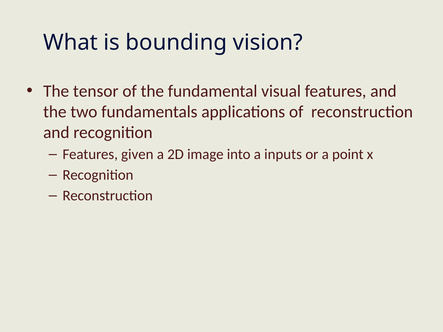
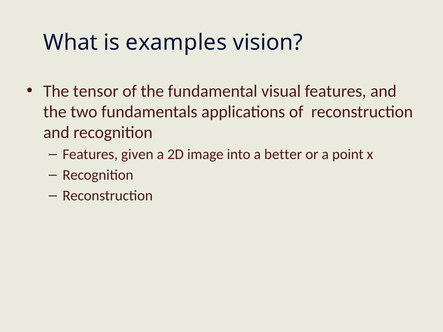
bounding: bounding -> examples
inputs: inputs -> better
